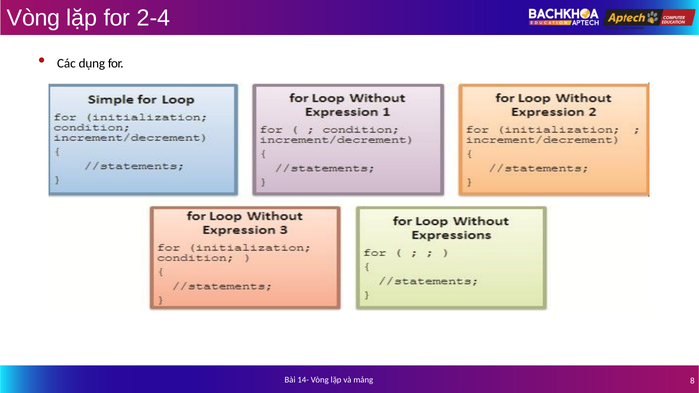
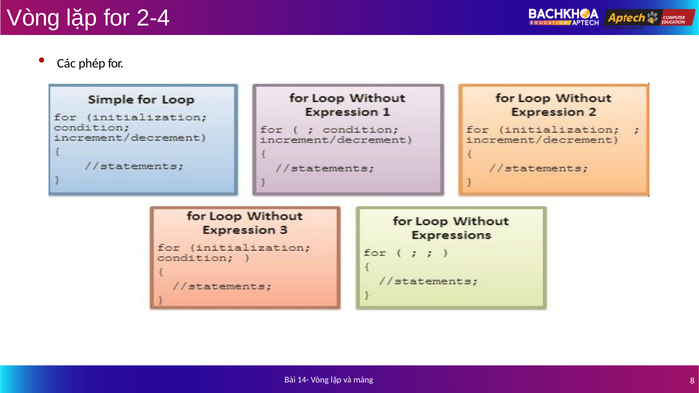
dụng: dụng -> phép
